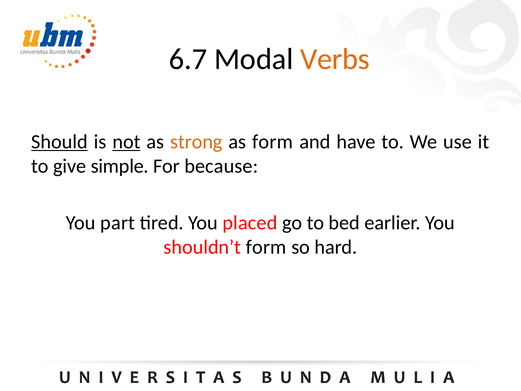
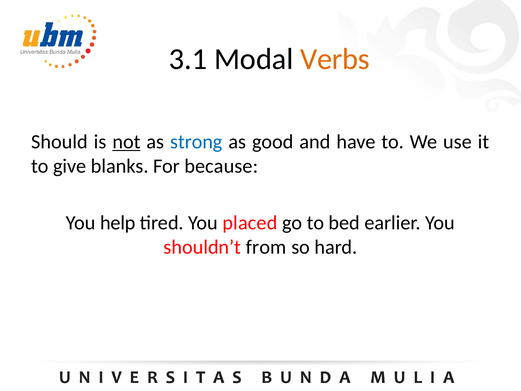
6.7: 6.7 -> 3.1
Should underline: present -> none
strong colour: orange -> blue
as form: form -> good
simple: simple -> blanks
part: part -> help
shouldn’t form: form -> from
